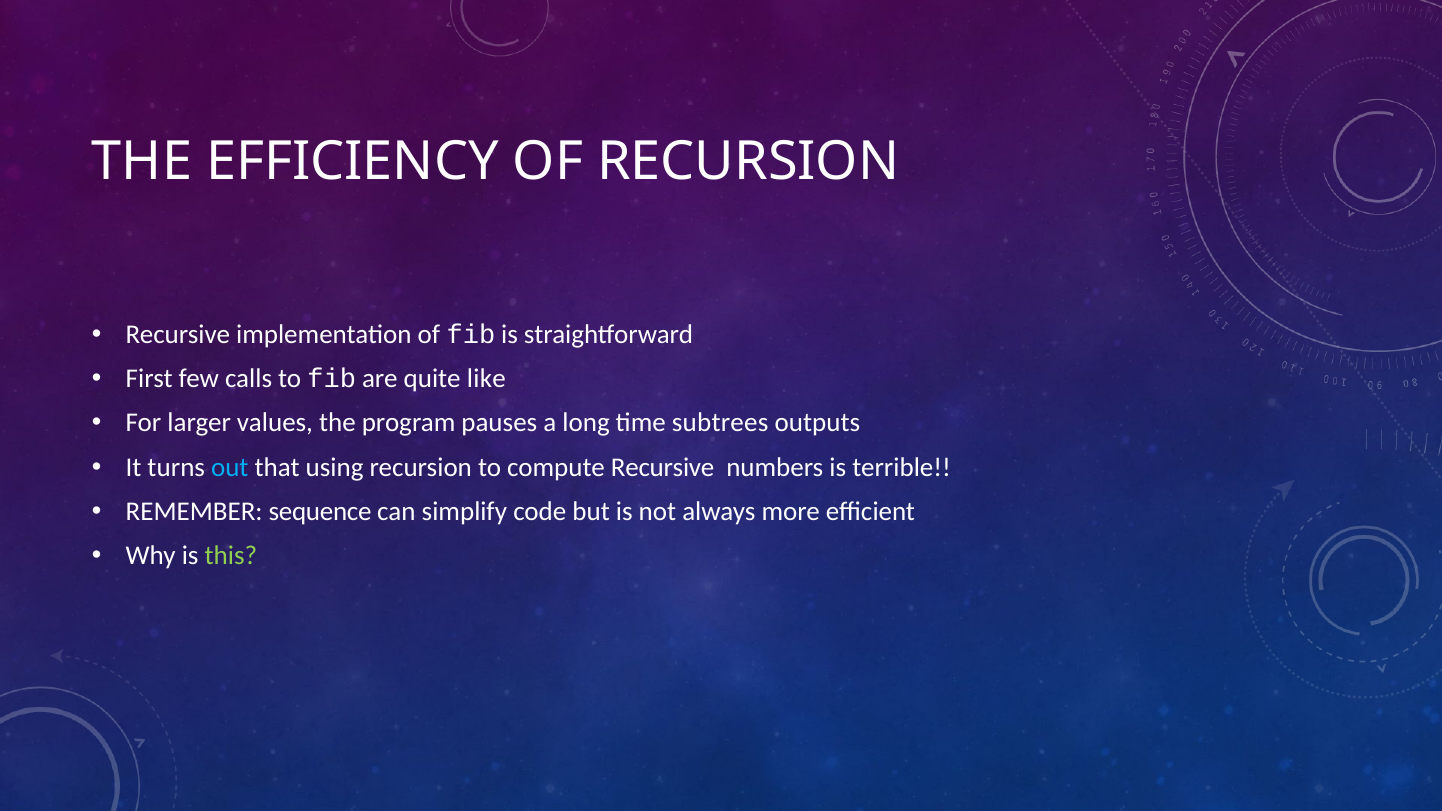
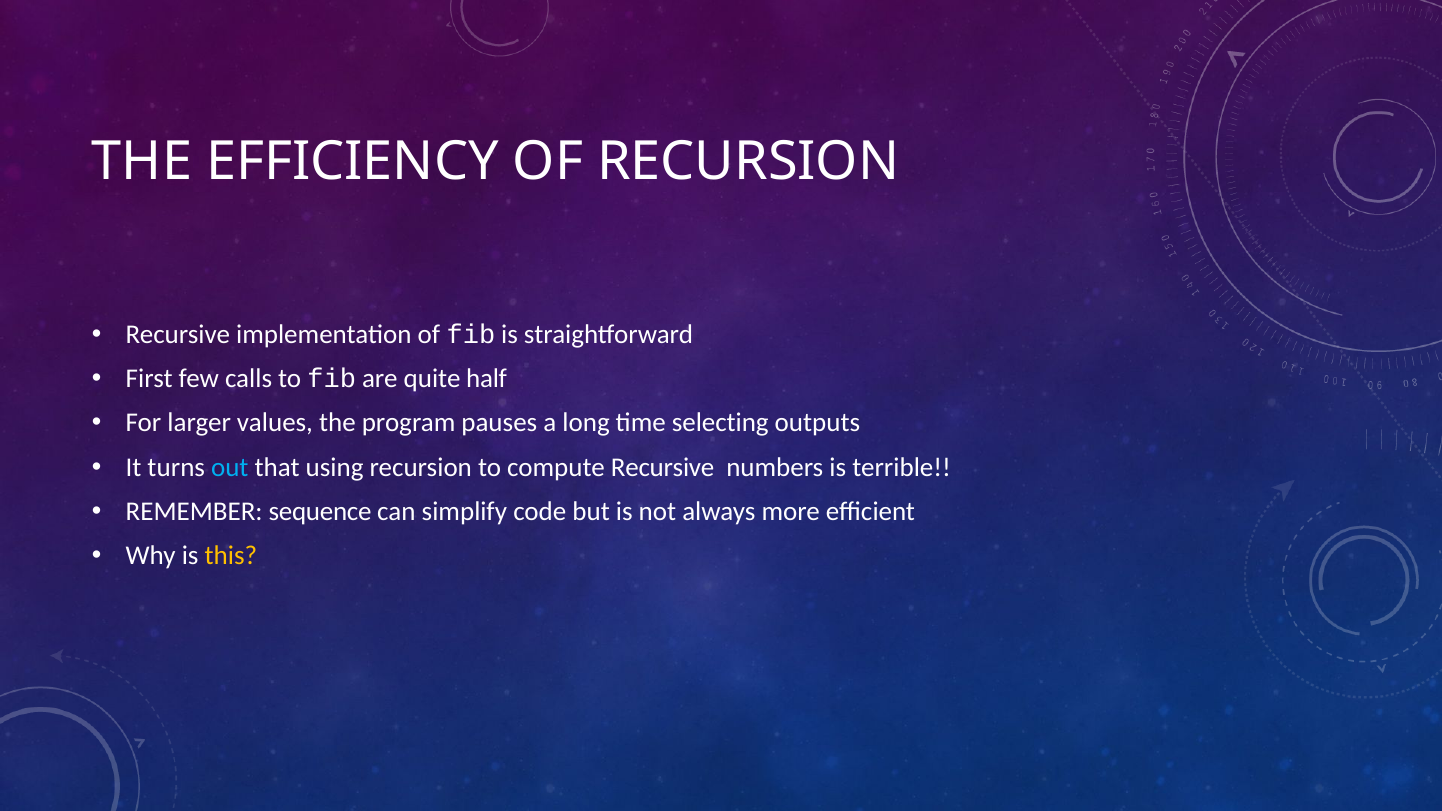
like: like -> half
subtrees: subtrees -> selecting
this colour: light green -> yellow
